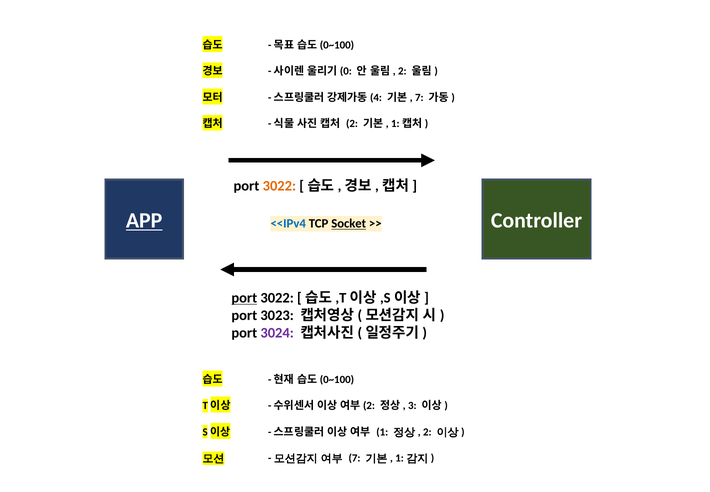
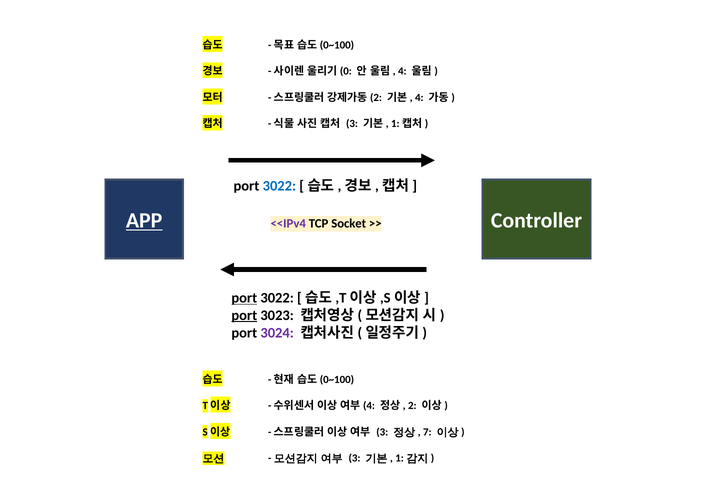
2 at (402, 71): 2 -> 4
4 at (376, 97): 4 -> 2
7 at (419, 97): 7 -> 4
2 at (352, 124): 2 -> 3
3022 at (279, 186) colour: orange -> blue
<<IPv4 colour: blue -> purple
Socket underline: present -> none
port at (244, 315) underline: none -> present
2 at (369, 405): 2 -> 4
3 at (412, 405): 3 -> 2
1 at (382, 432): 1 -> 3
2 at (427, 432): 2 -> 7
7 at (354, 458): 7 -> 3
